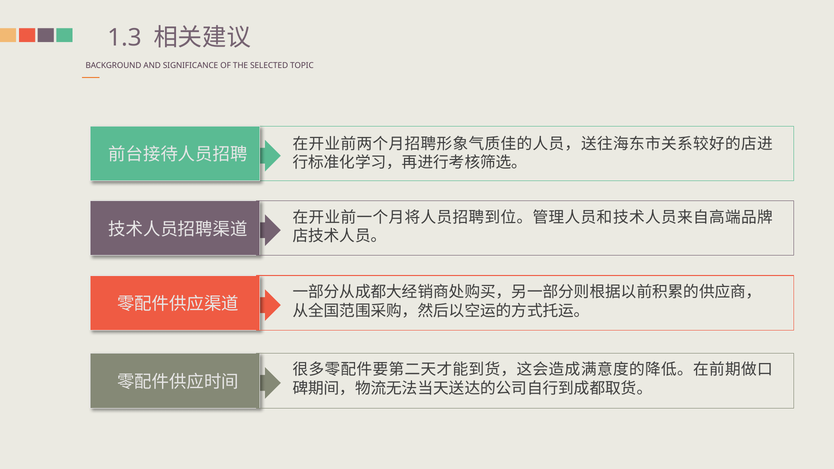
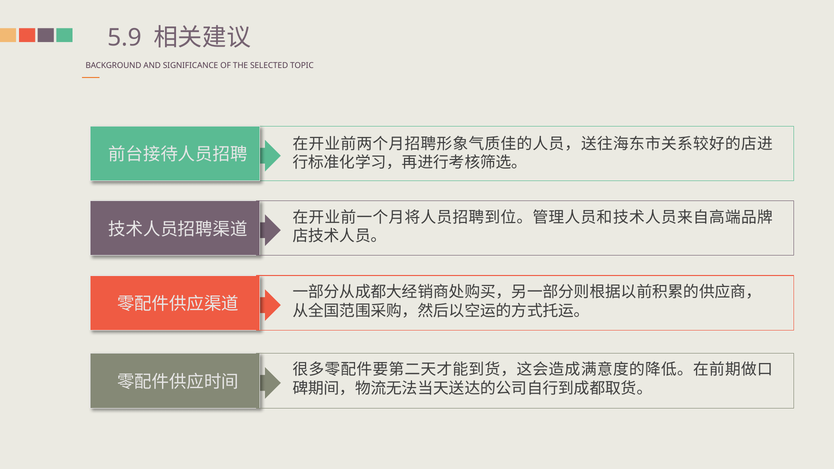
1.3: 1.3 -> 5.9
